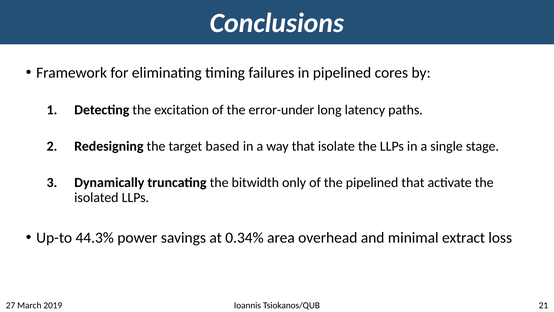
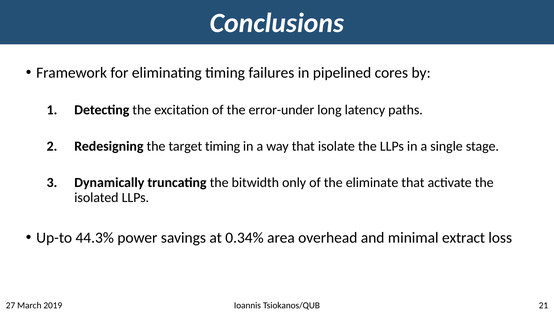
target based: based -> timing
the pipelined: pipelined -> eliminate
